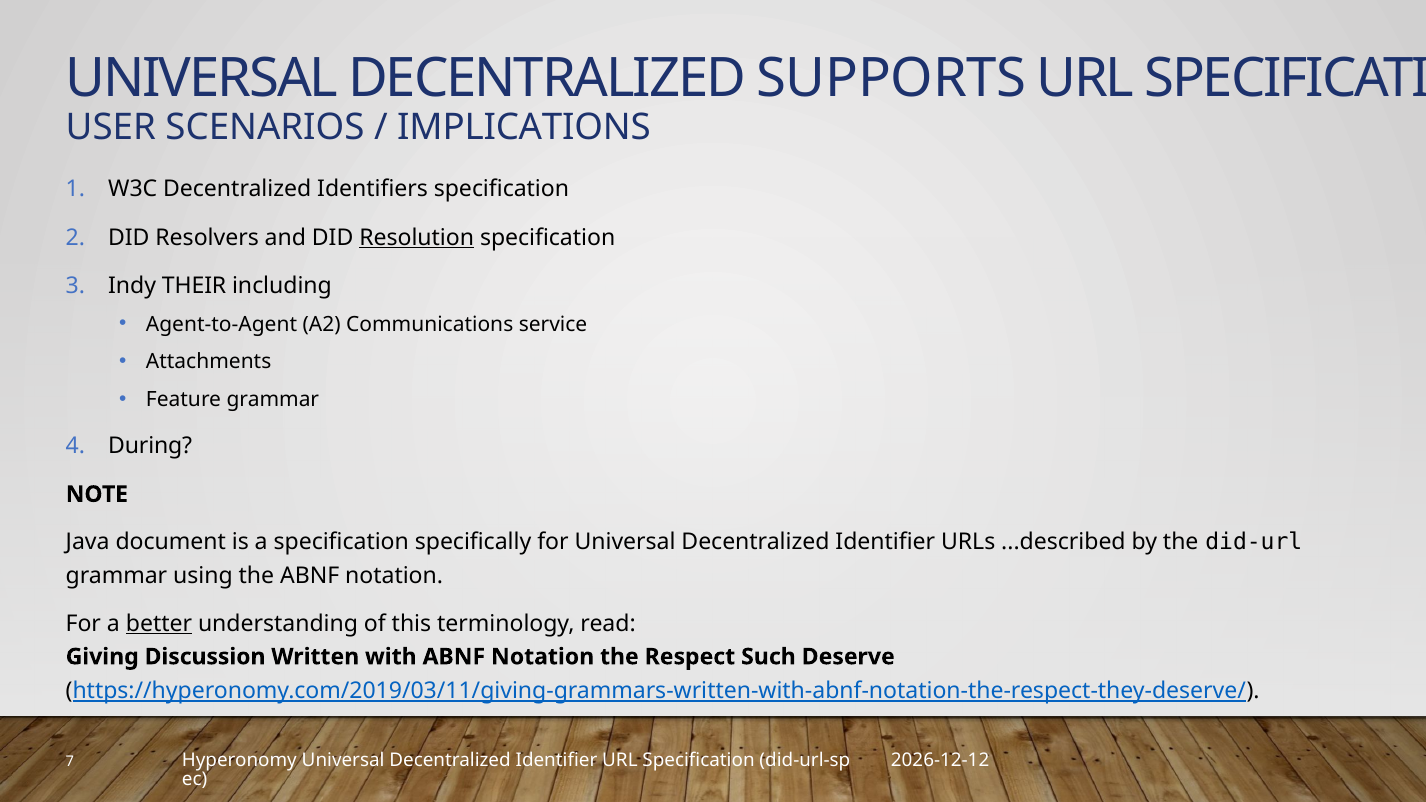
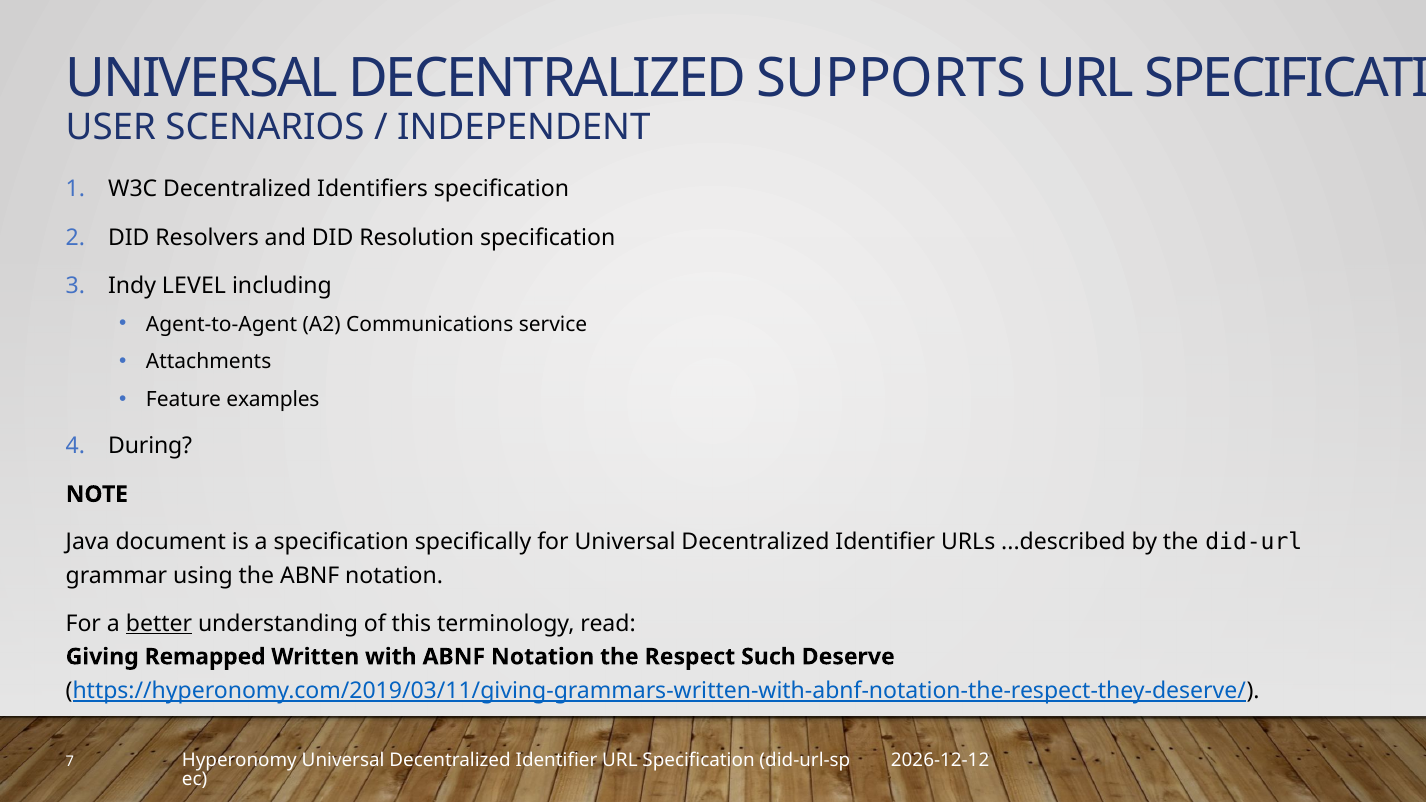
IMPLICATIONS: IMPLICATIONS -> INDEPENDENT
Resolution underline: present -> none
THEIR: THEIR -> LEVEL
Feature grammar: grammar -> examples
Discussion: Discussion -> Remapped
